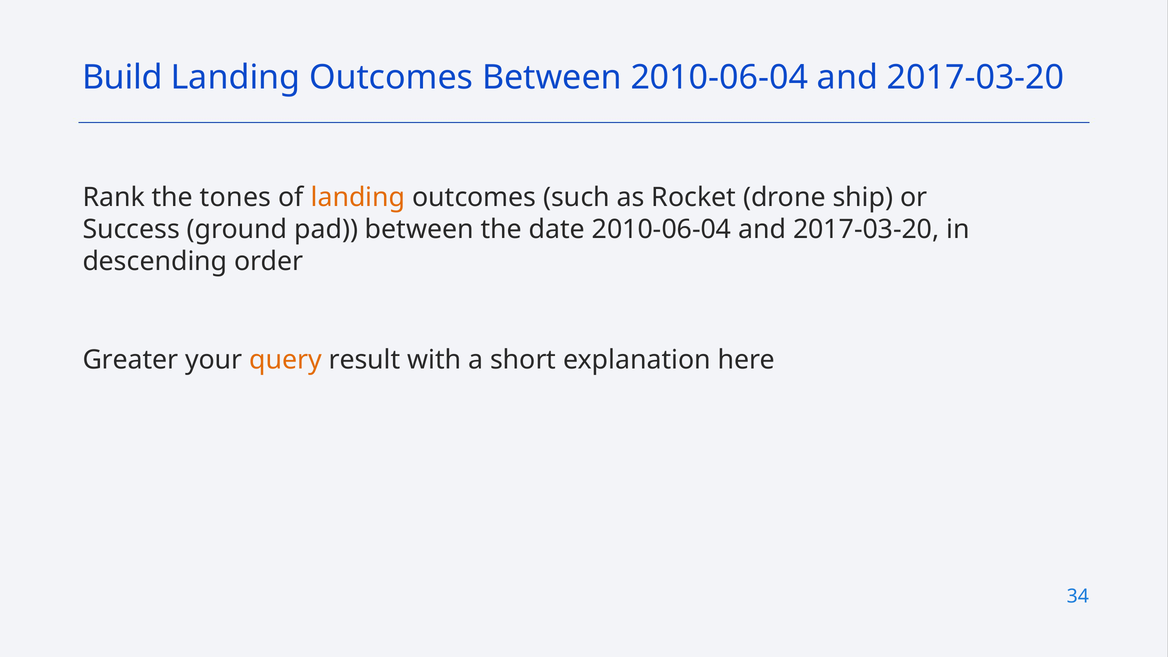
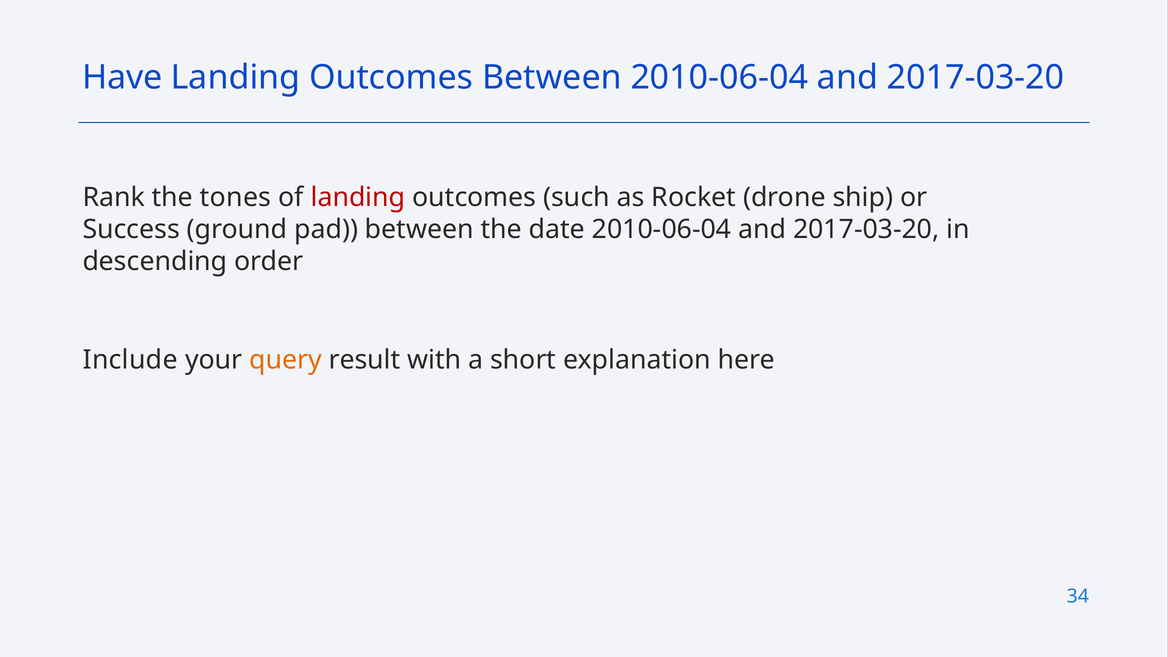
Build: Build -> Have
landing at (358, 197) colour: orange -> red
Greater: Greater -> Include
